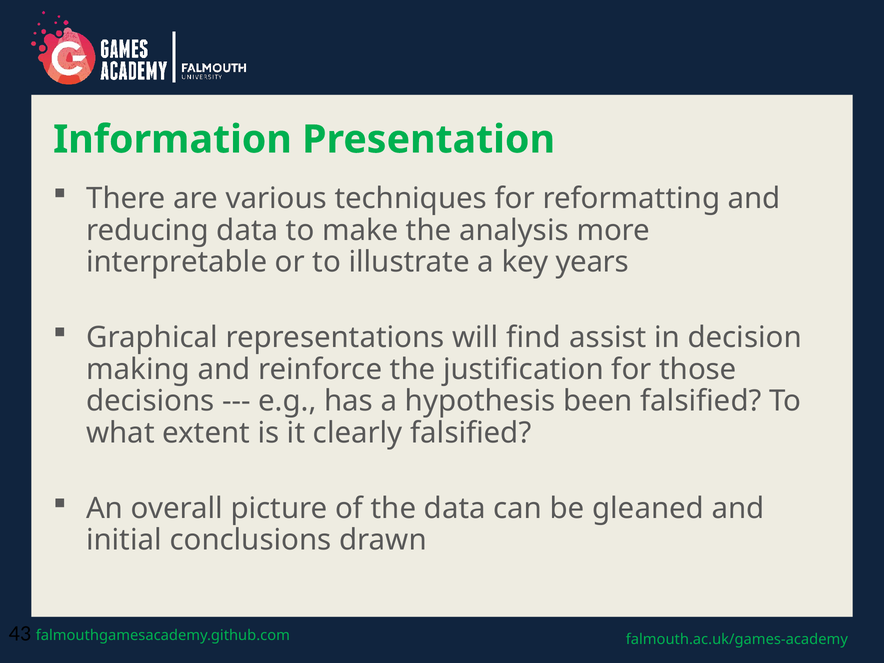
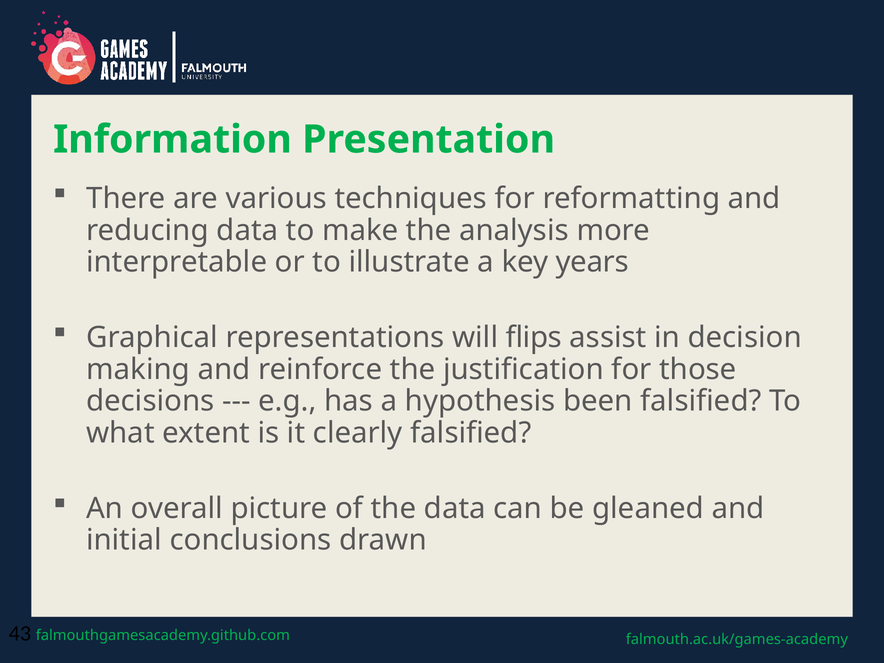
find: find -> flips
